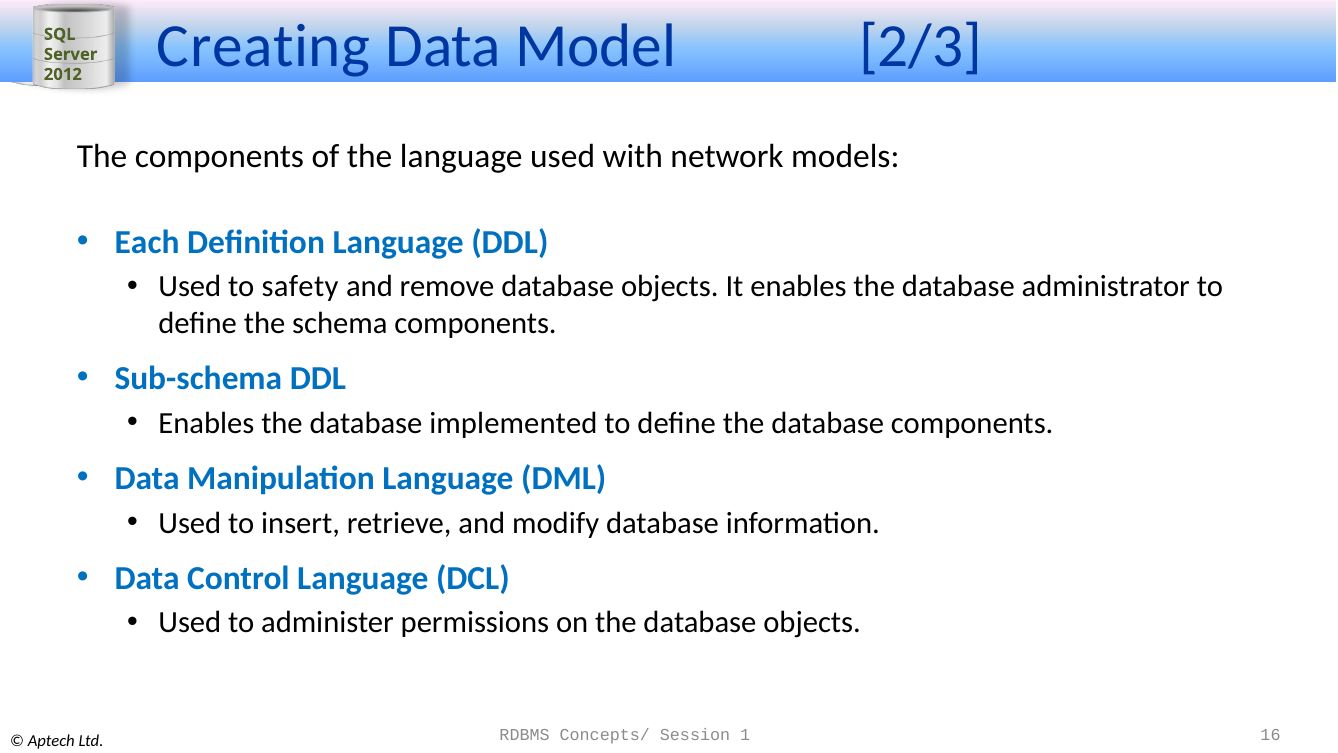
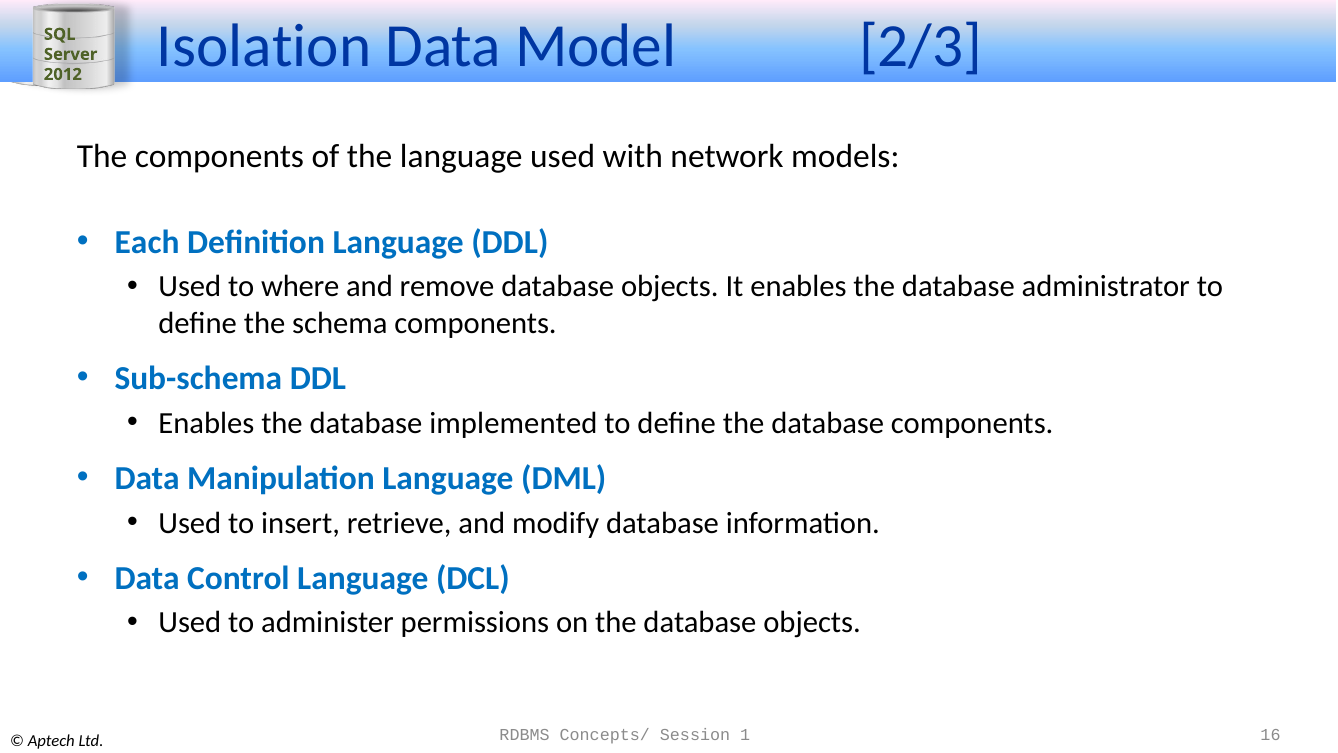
Creating: Creating -> Isolation
safety: safety -> where
